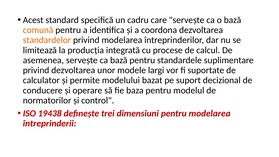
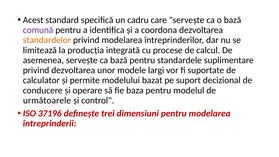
comună colour: orange -> purple
normatorilor: normatorilor -> următoarele
19438: 19438 -> 37196
